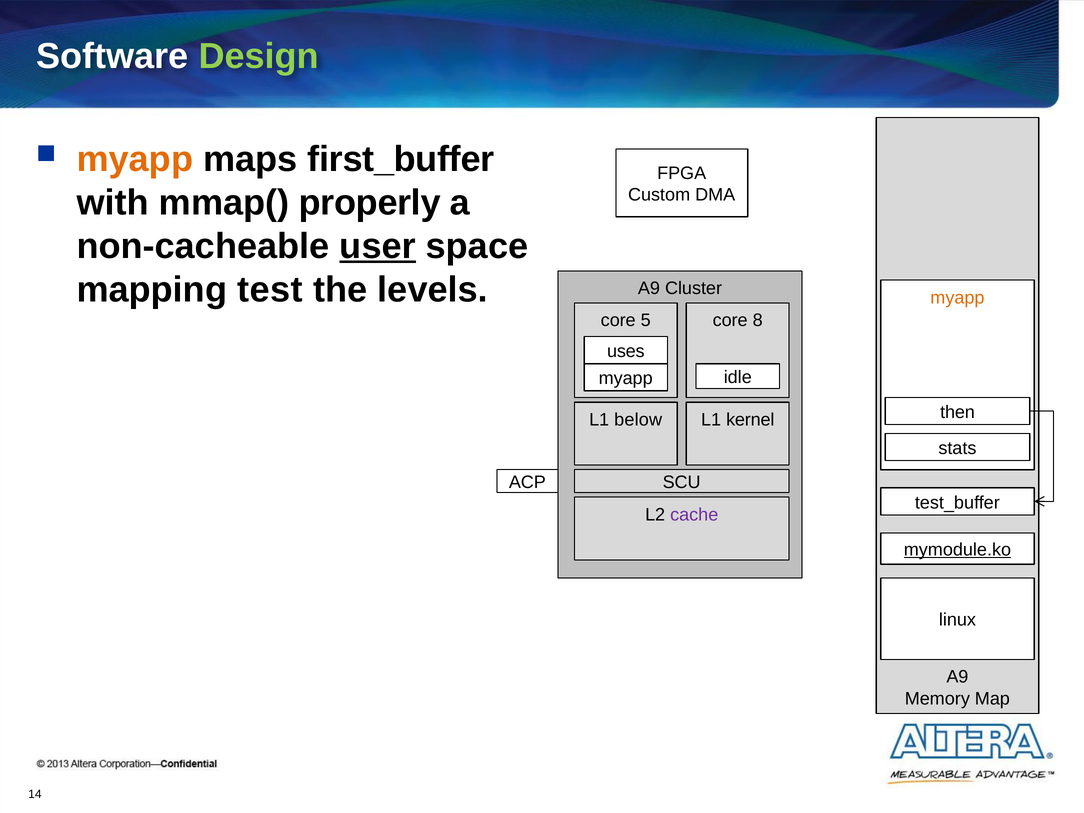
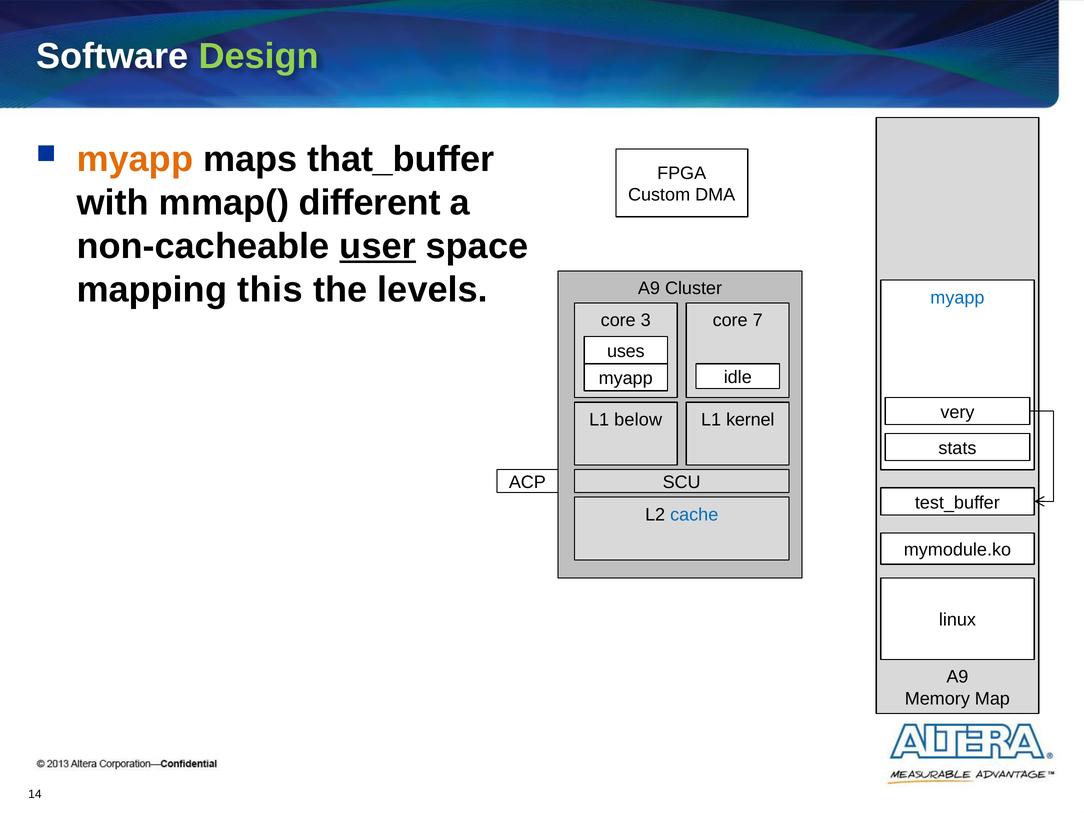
first_buffer: first_buffer -> that_buffer
properly: properly -> different
test: test -> this
myapp at (957, 298) colour: orange -> blue
5: 5 -> 3
8: 8 -> 7
then: then -> very
cache colour: purple -> blue
mymodule.ko underline: present -> none
